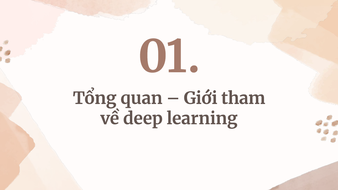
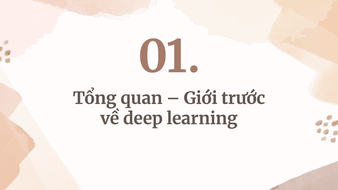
tham: tham -> trước
